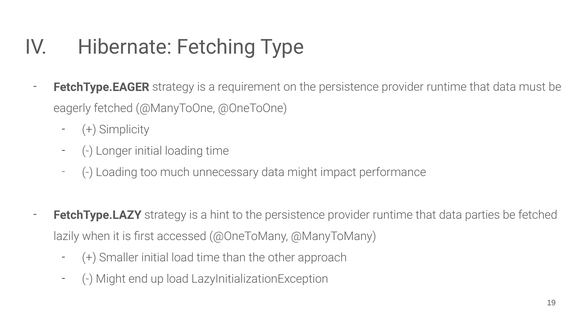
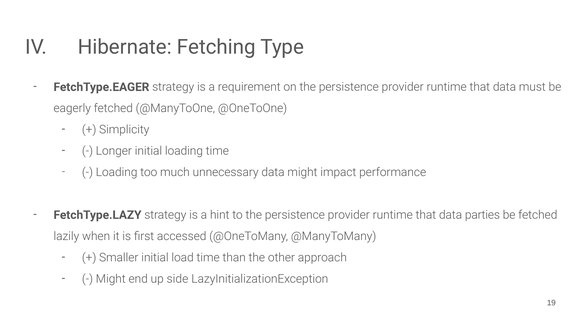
up load: load -> side
